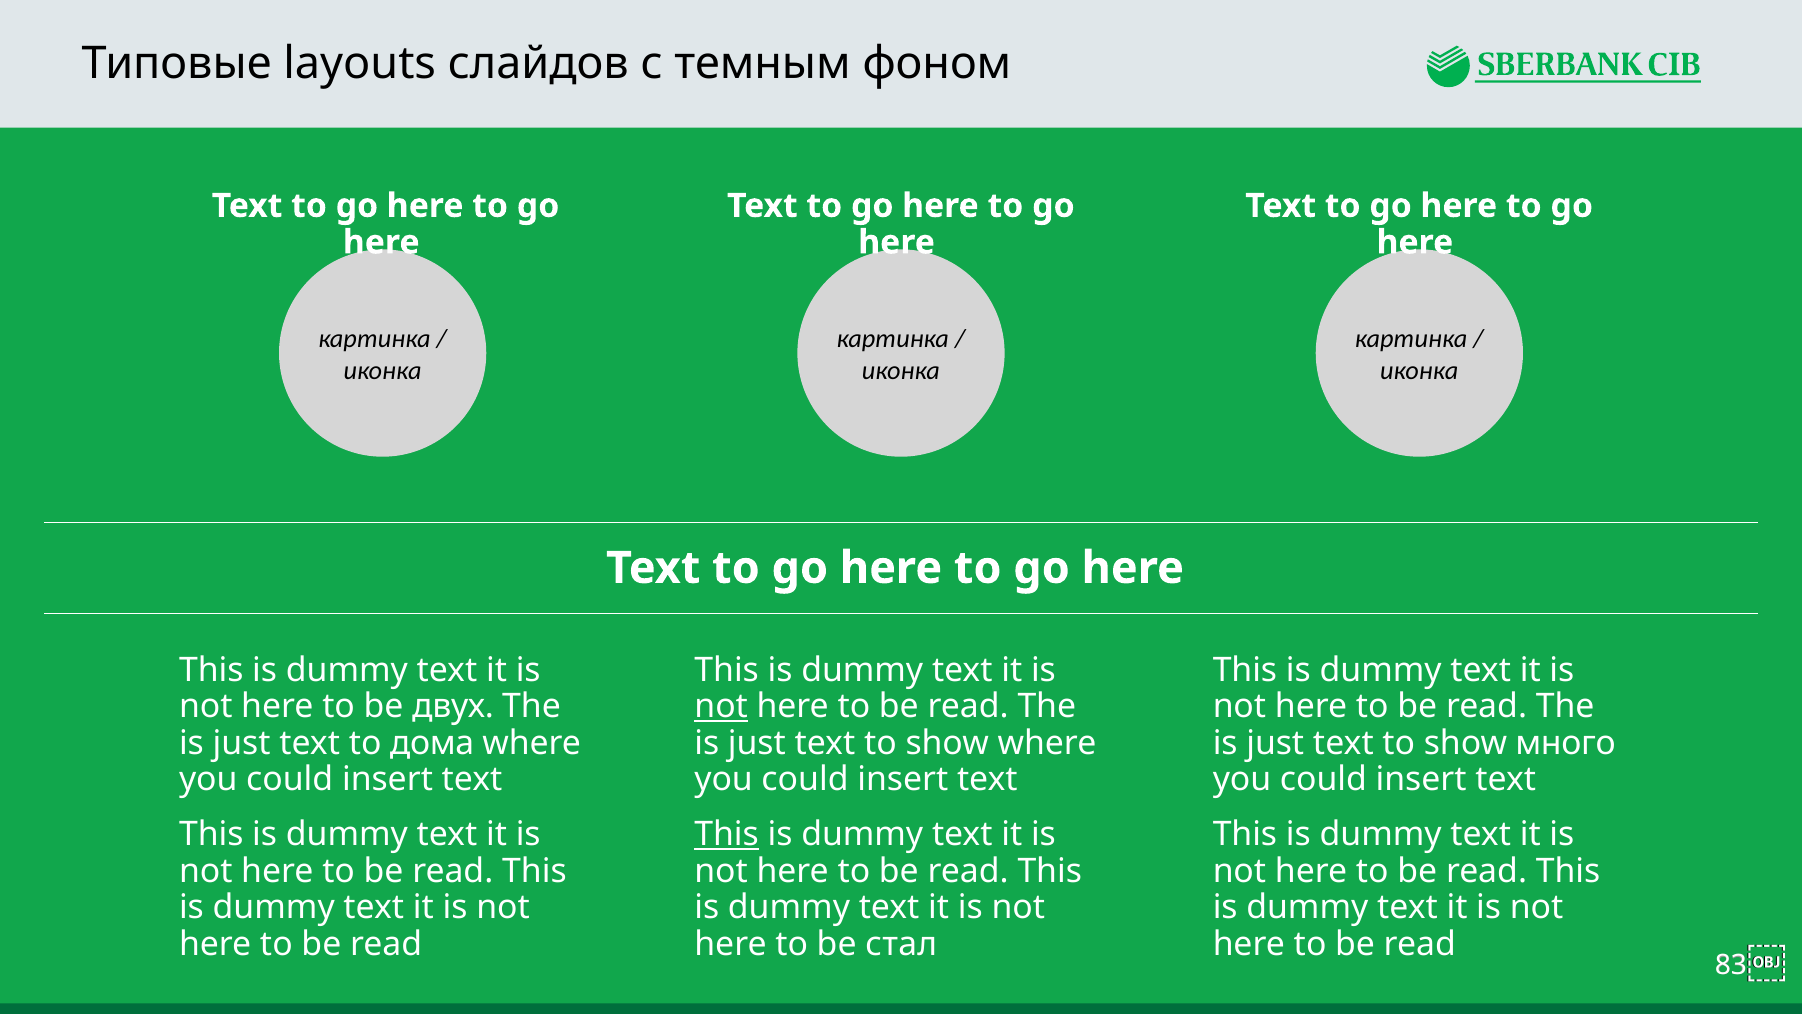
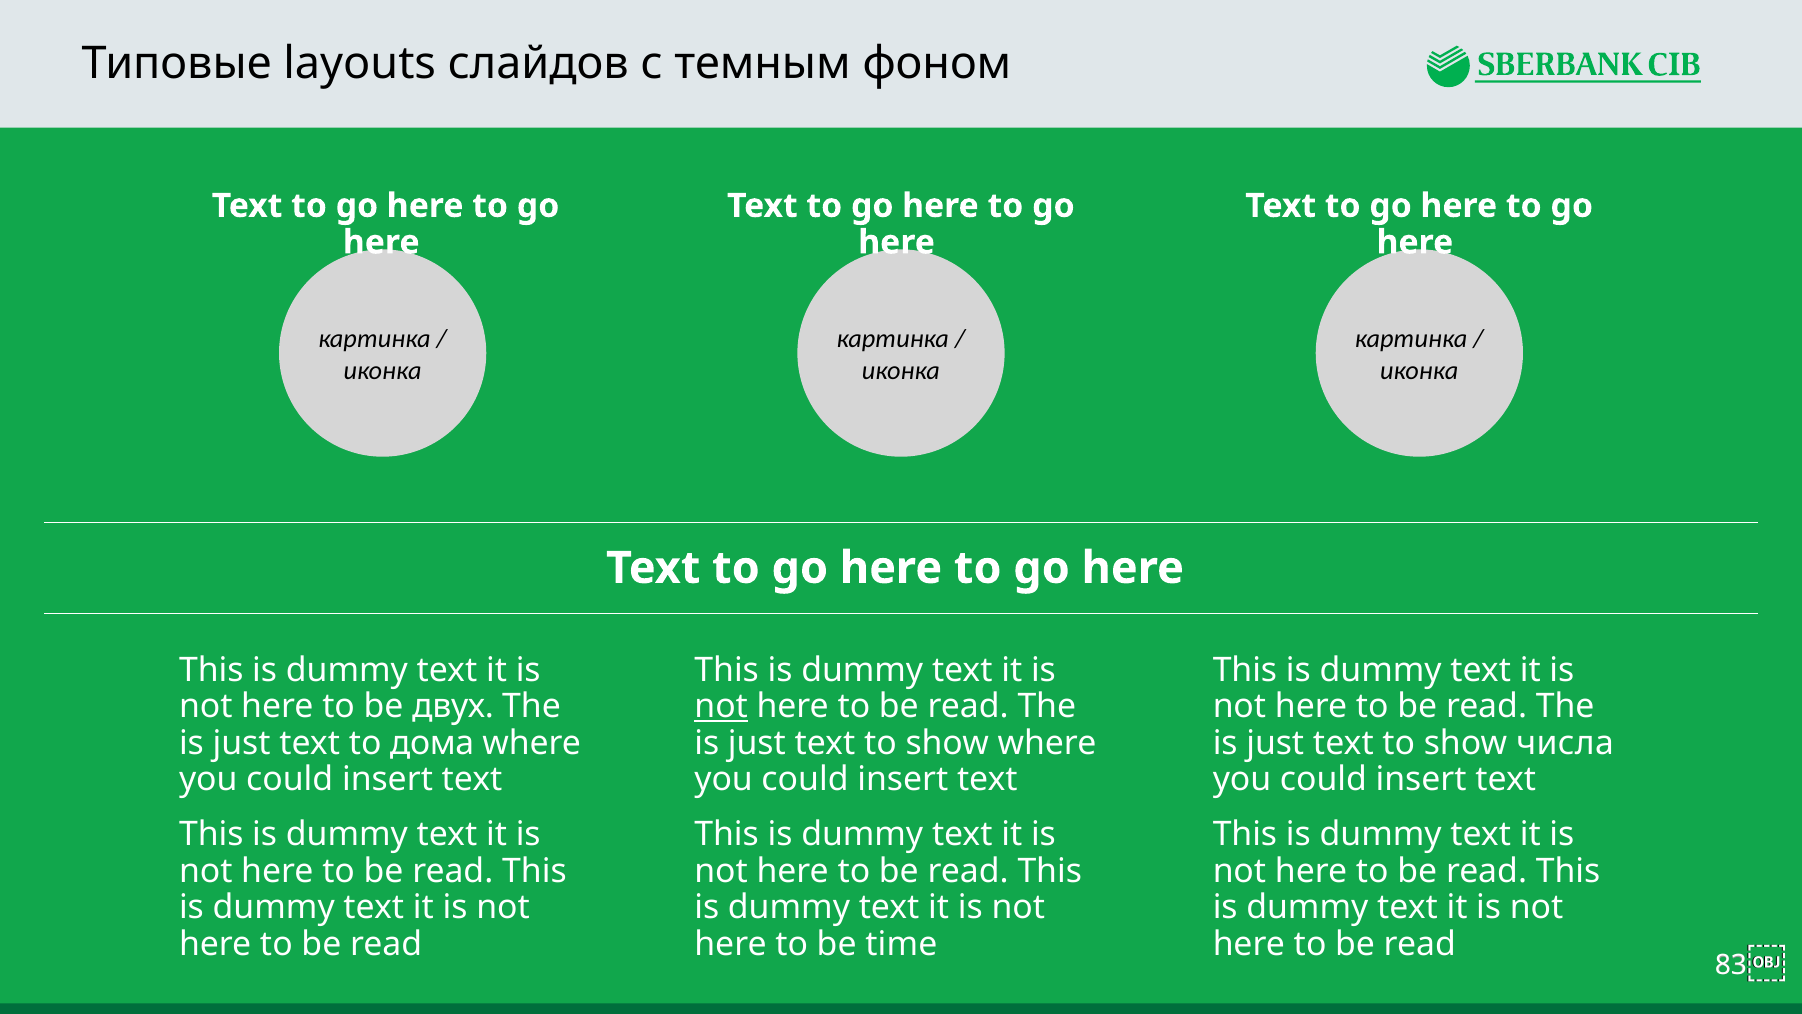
много: много -> числа
This at (727, 834) underline: present -> none
стал: стал -> time
